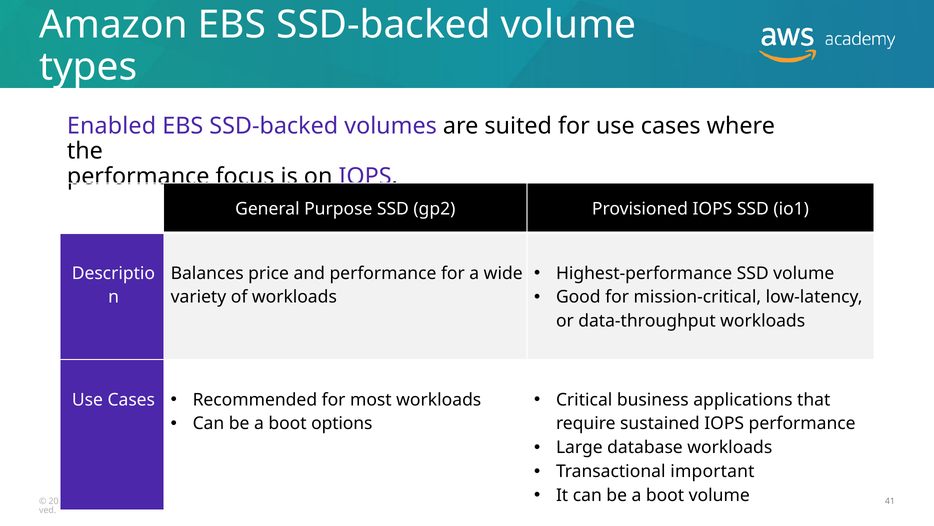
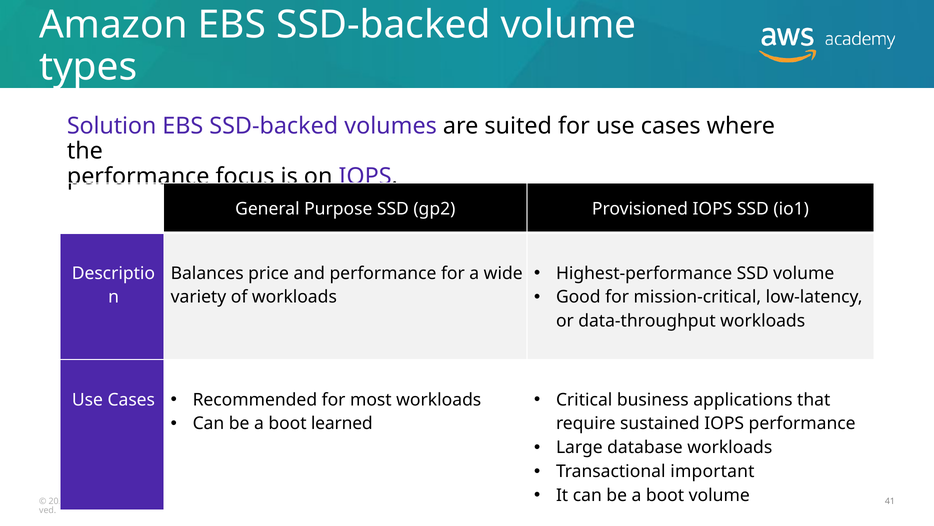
Enabled: Enabled -> Solution
options: options -> learned
